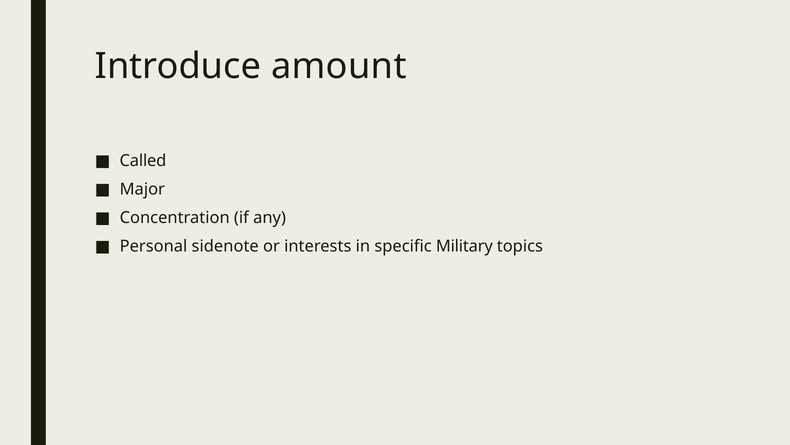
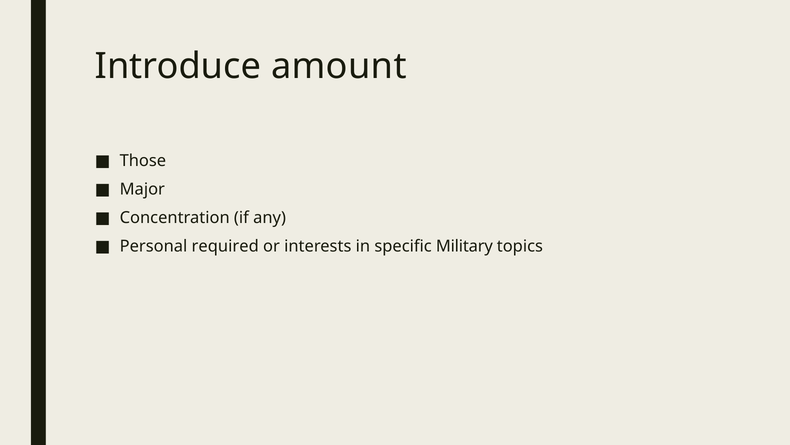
Called: Called -> Those
sidenote: sidenote -> required
